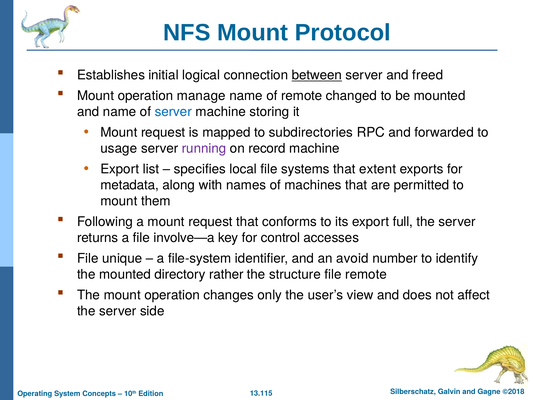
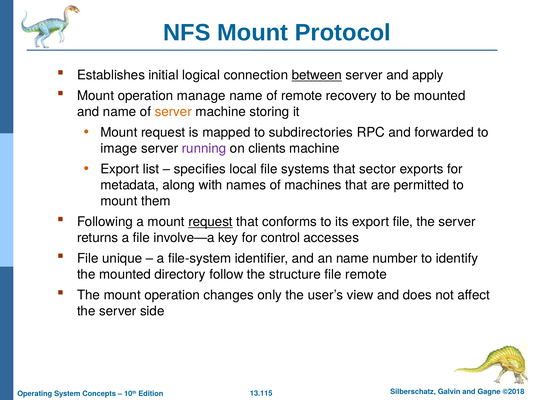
freed: freed -> apply
changed: changed -> recovery
server at (173, 112) colour: blue -> orange
usage: usage -> image
record: record -> clients
extent: extent -> sector
request at (211, 222) underline: none -> present
export full: full -> file
an avoid: avoid -> name
rather: rather -> follow
